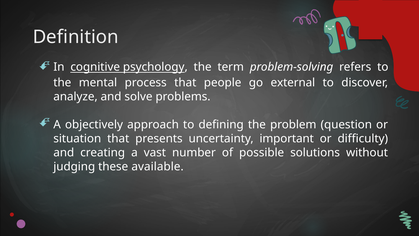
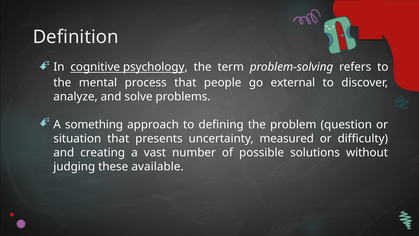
objectively: objectively -> something
important: important -> measured
